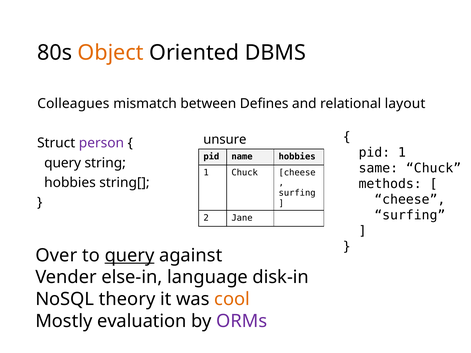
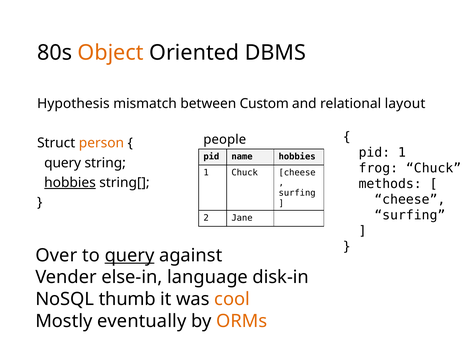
Colleagues: Colleagues -> Hypothesis
Defines: Defines -> Custom
unsure: unsure -> people
person colour: purple -> orange
same: same -> frog
hobbies at (70, 183) underline: none -> present
theory: theory -> thumb
evaluation: evaluation -> eventually
ORMs colour: purple -> orange
